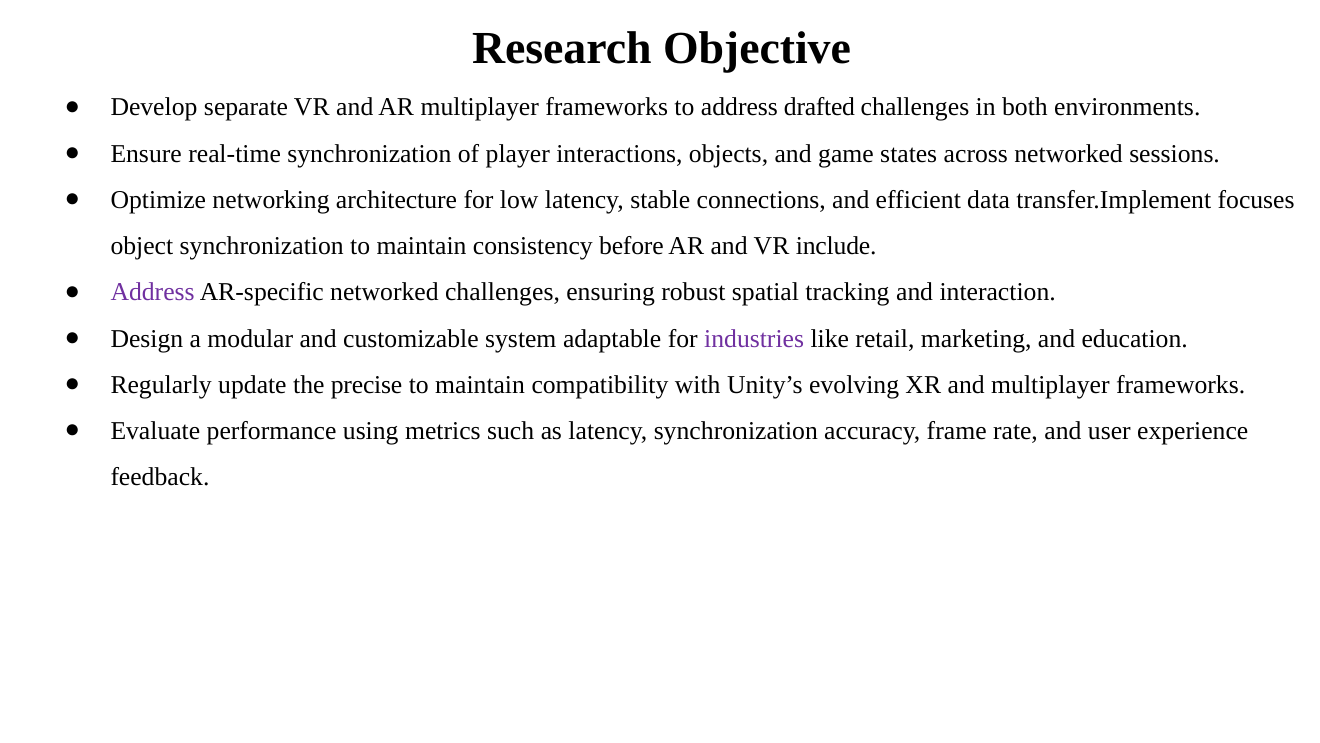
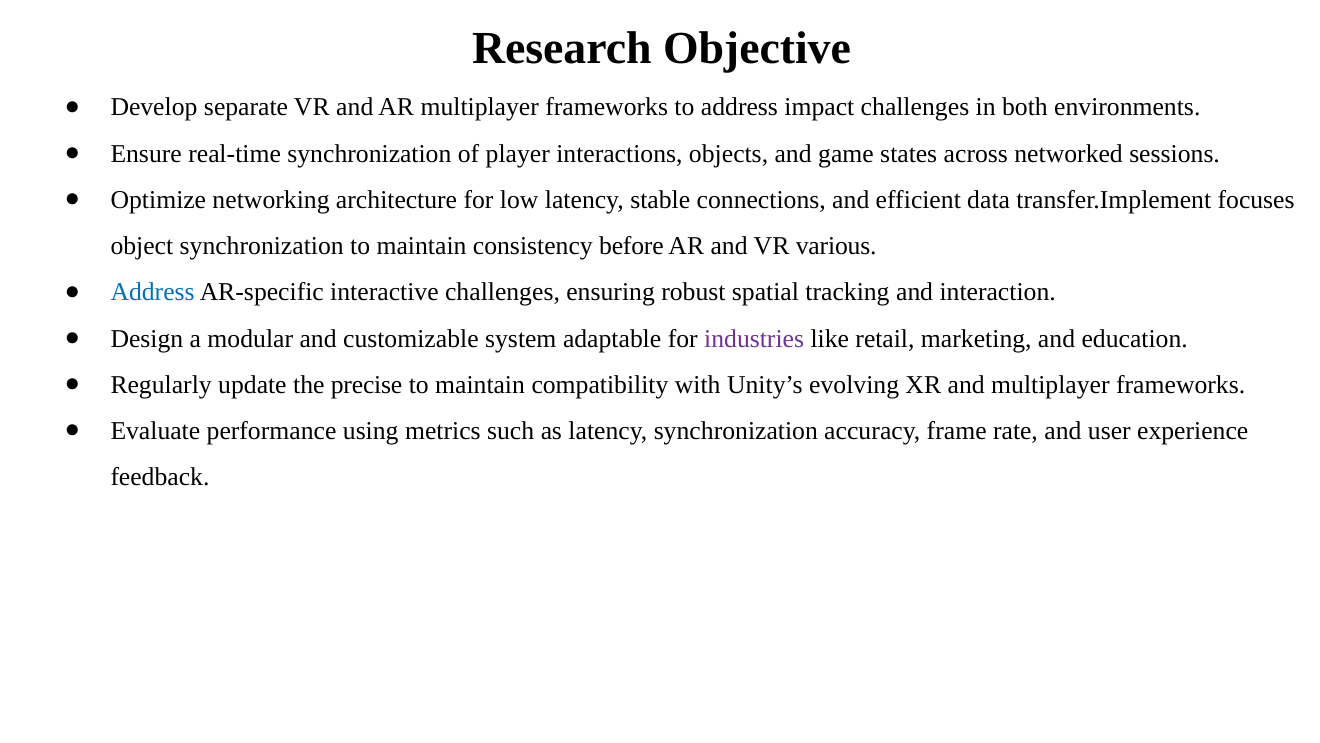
drafted: drafted -> impact
include: include -> various
Address at (153, 292) colour: purple -> blue
AR-specific networked: networked -> interactive
